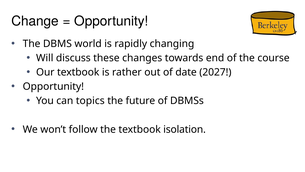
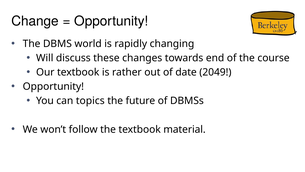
2027: 2027 -> 2049
isolation: isolation -> material
